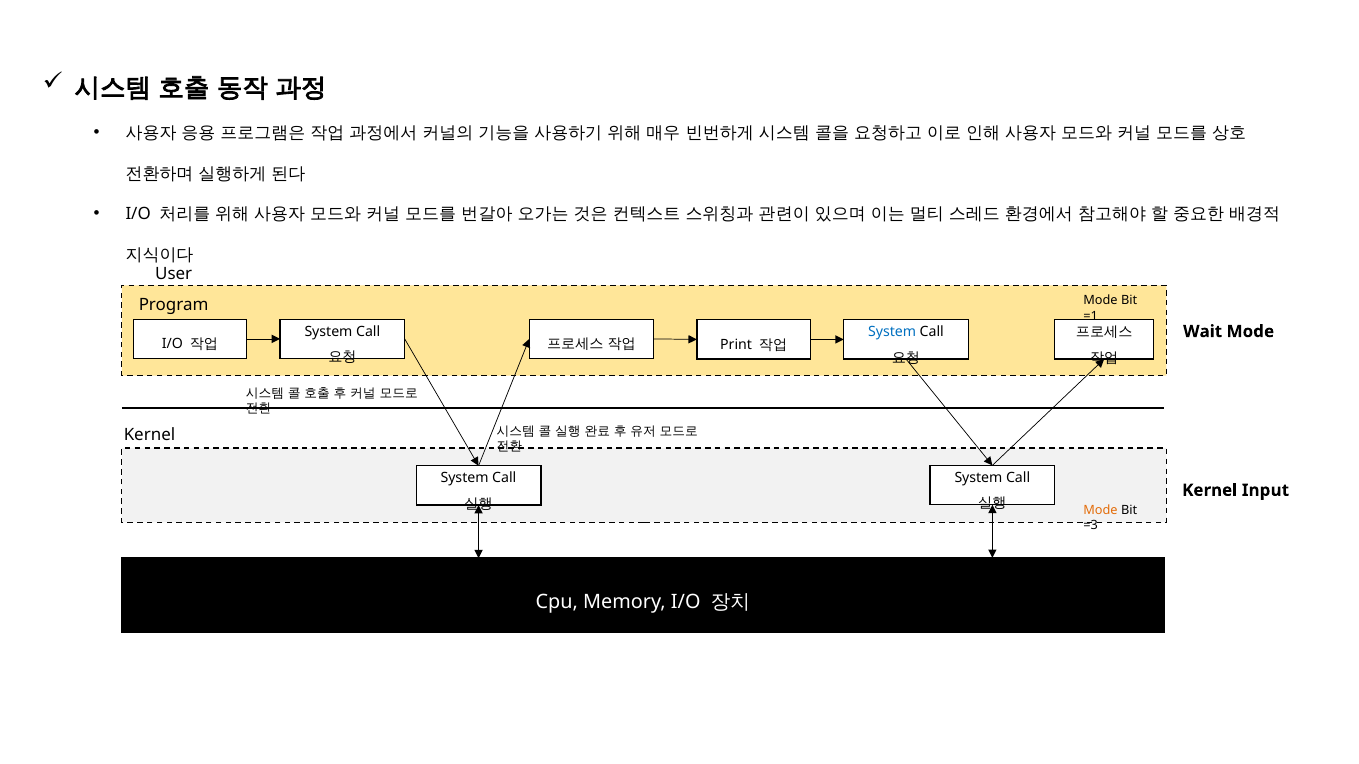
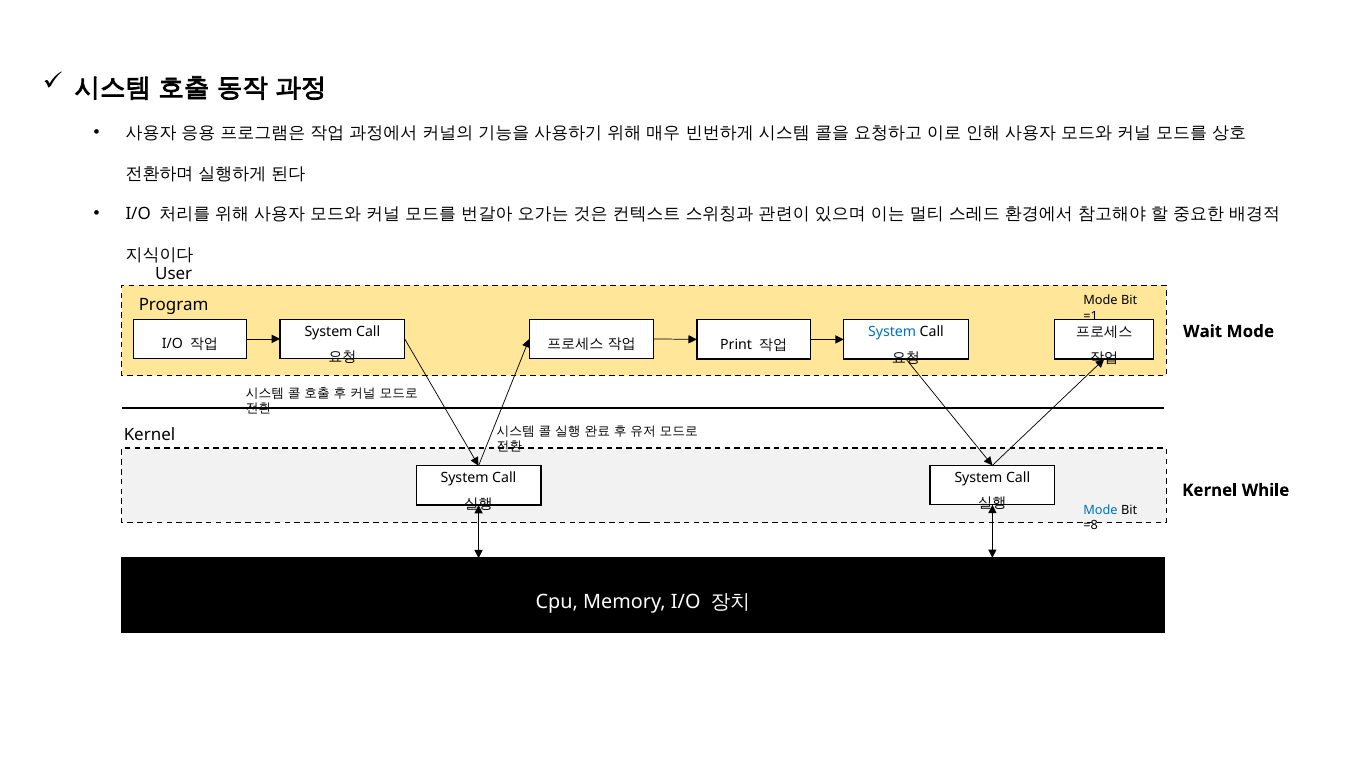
Input: Input -> While
Mode at (1101, 511) colour: orange -> blue
=3: =3 -> =8
